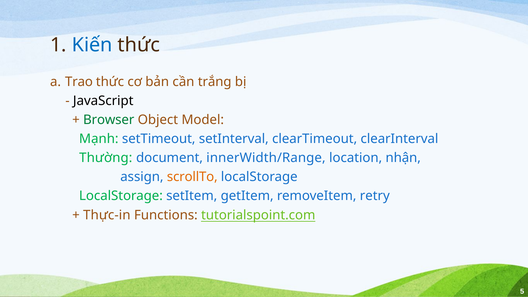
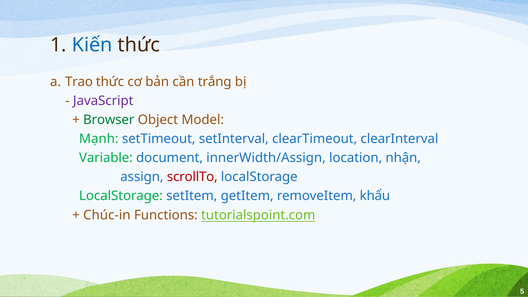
JavaScript colour: black -> purple
Thường: Thường -> Variable
innerWidth/Range: innerWidth/Range -> innerWidth/Assign
scrollTo colour: orange -> red
retry: retry -> khẩu
Thực-in: Thực-in -> Chúc-in
